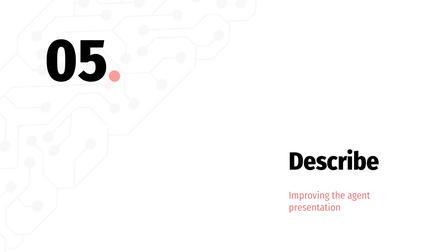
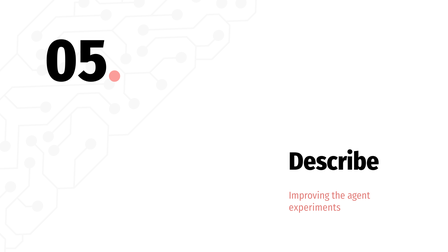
presentation: presentation -> experiments
